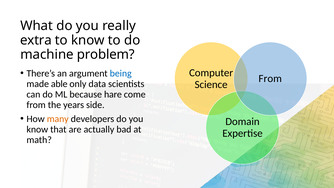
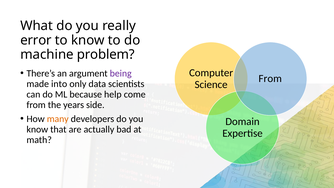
extra: extra -> error
being colour: blue -> purple
able: able -> into
hare: hare -> help
